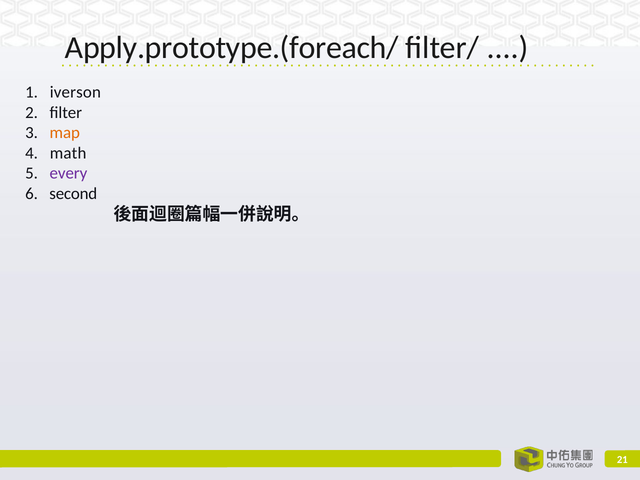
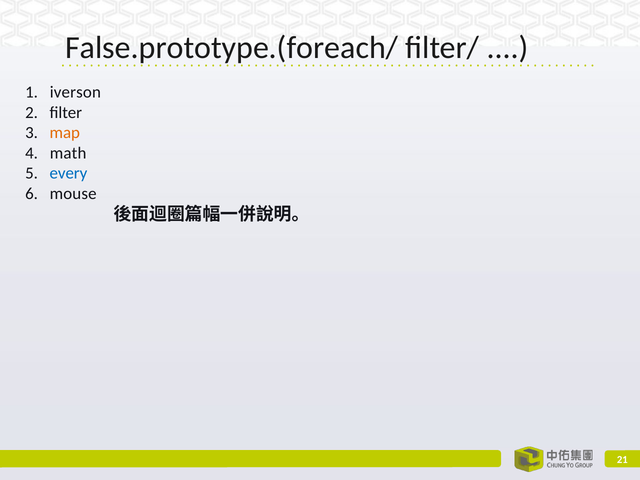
Apply.prototype.(foreach/: Apply.prototype.(foreach/ -> False.prototype.(foreach/
every colour: purple -> blue
second: second -> mouse
